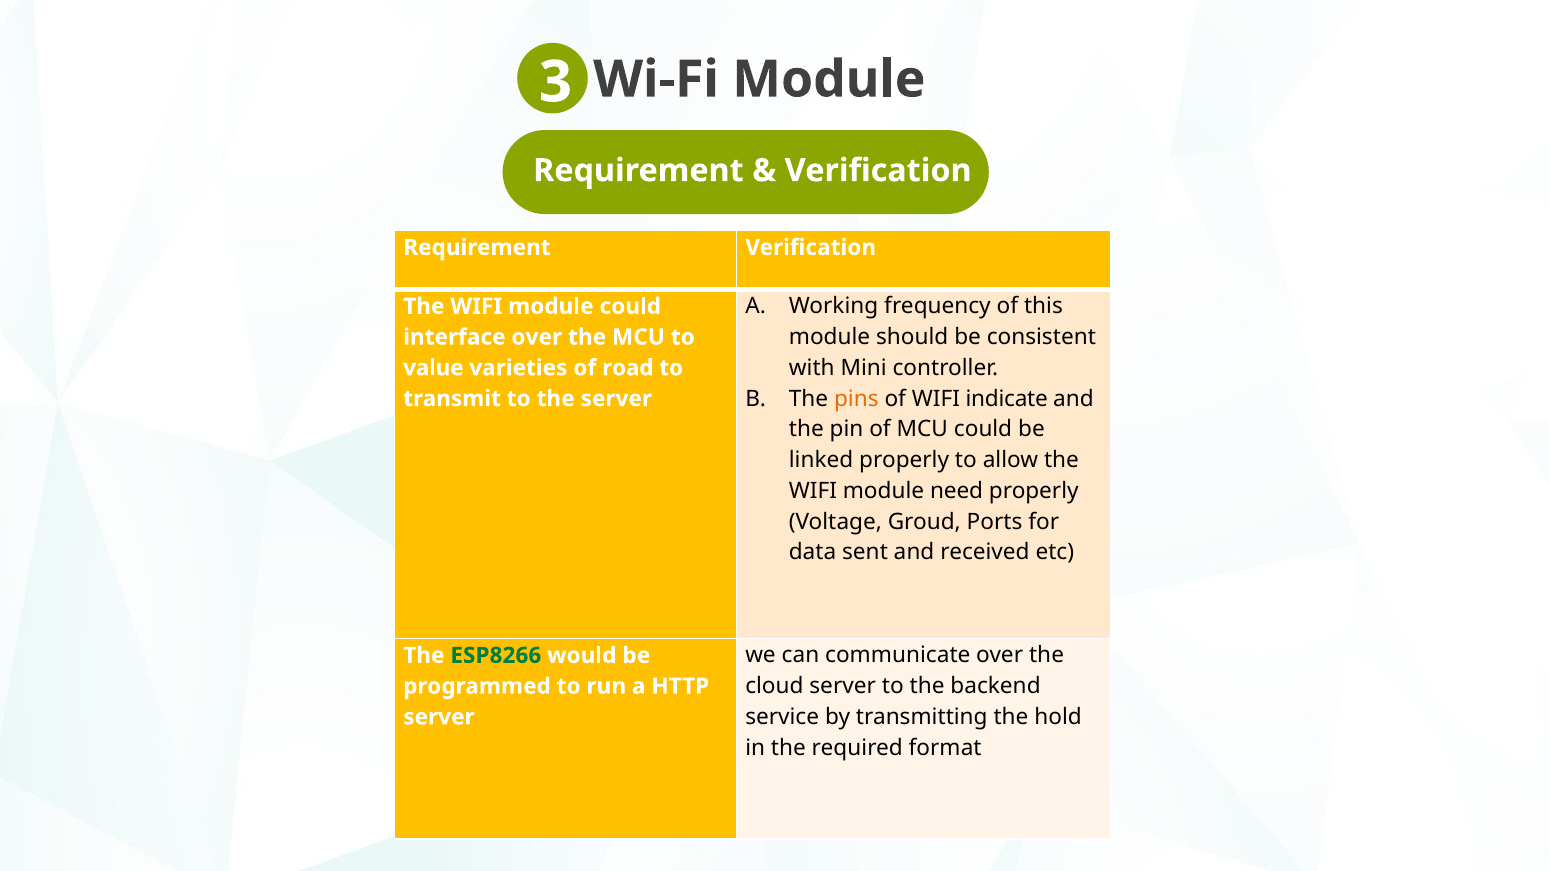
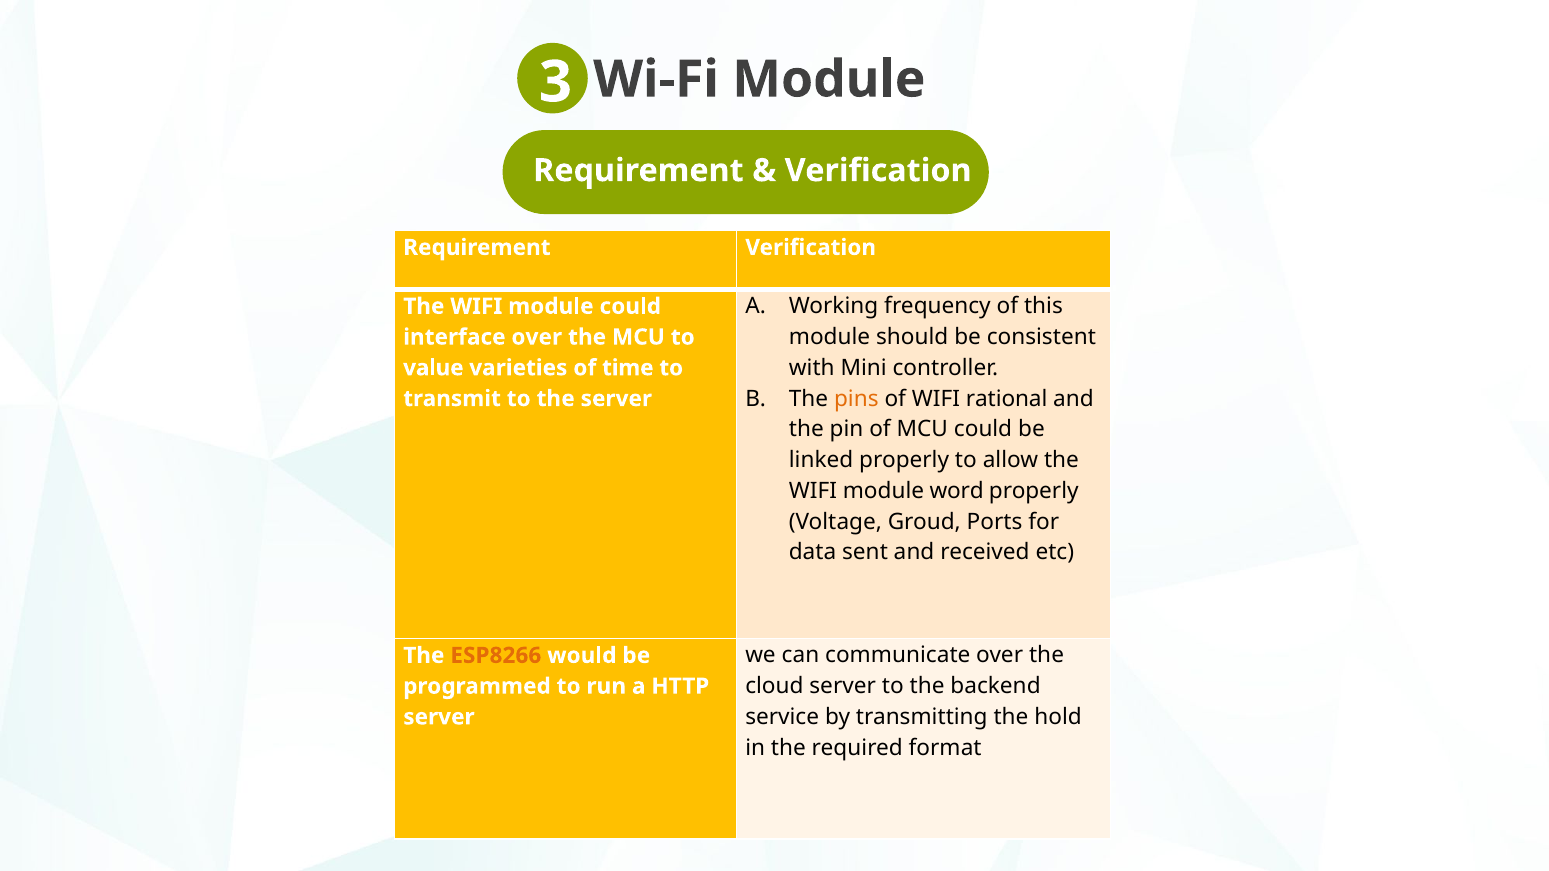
road: road -> time
indicate: indicate -> rational
need: need -> word
ESP8266 colour: green -> orange
